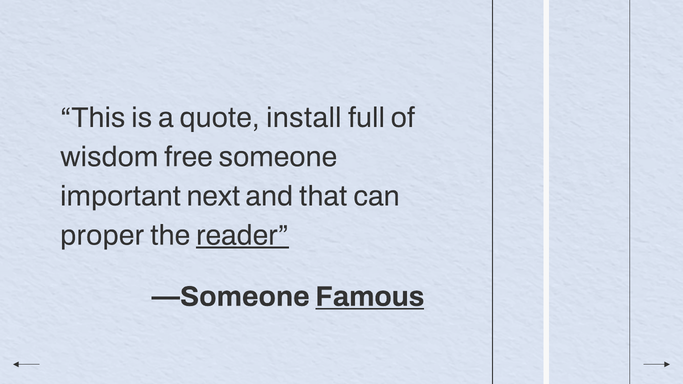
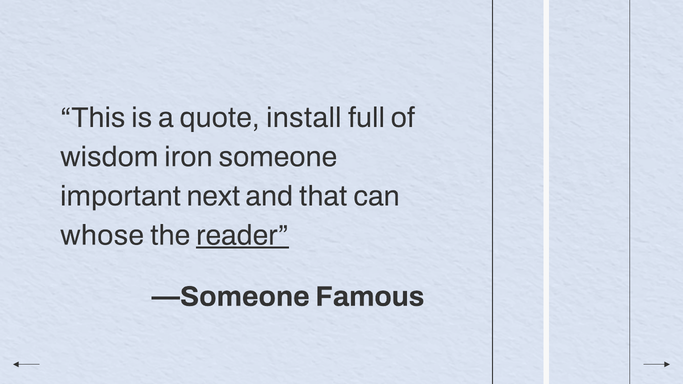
free: free -> iron
proper: proper -> whose
Famous underline: present -> none
